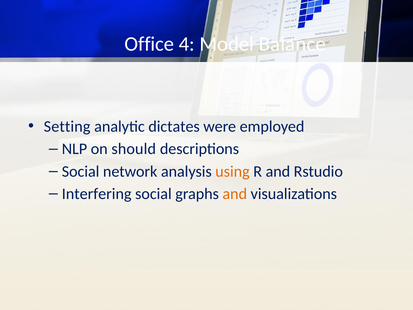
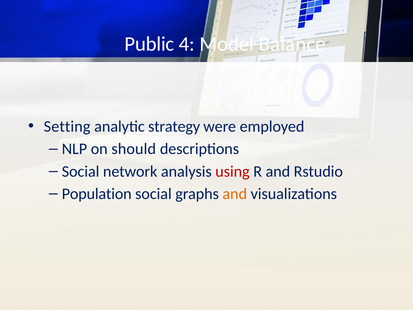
Office: Office -> Public
dictates: dictates -> strategy
using colour: orange -> red
Interfering: Interfering -> Population
